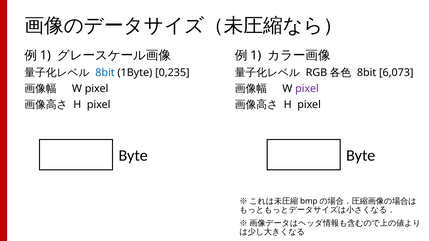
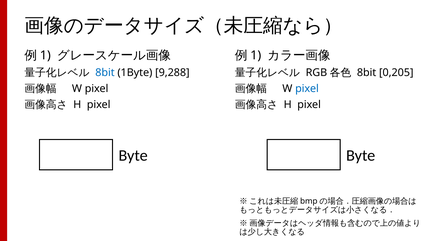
0,235: 0,235 -> 9,288
6,073: 6,073 -> 0,205
pixel at (307, 89) colour: purple -> blue
